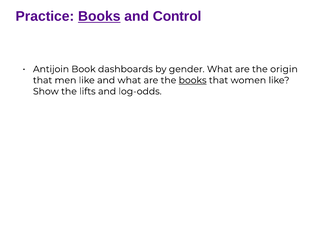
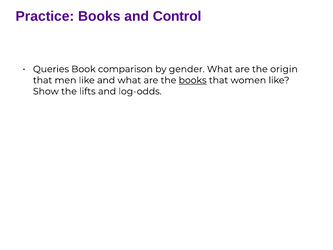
Books at (99, 16) underline: present -> none
Antijoin: Antijoin -> Queries
dashboards: dashboards -> comparison
